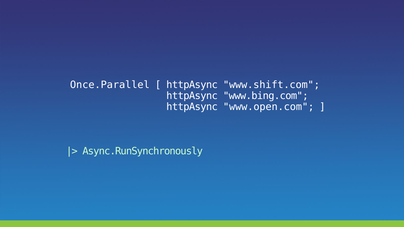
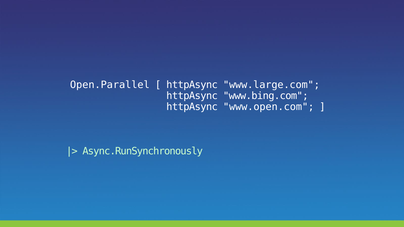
Once.Parallel: Once.Parallel -> Open.Parallel
www.shift.com: www.shift.com -> www.large.com
